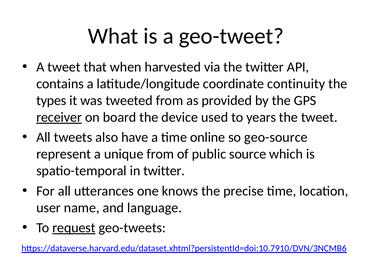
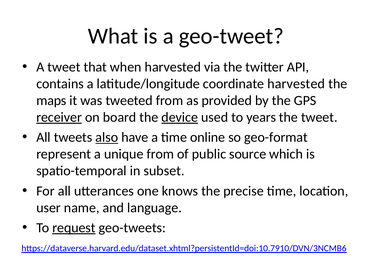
coordinate continuity: continuity -> harvested
types: types -> maps
device underline: none -> present
also underline: none -> present
geo-source: geo-source -> geo-format
in twitter: twitter -> subset
